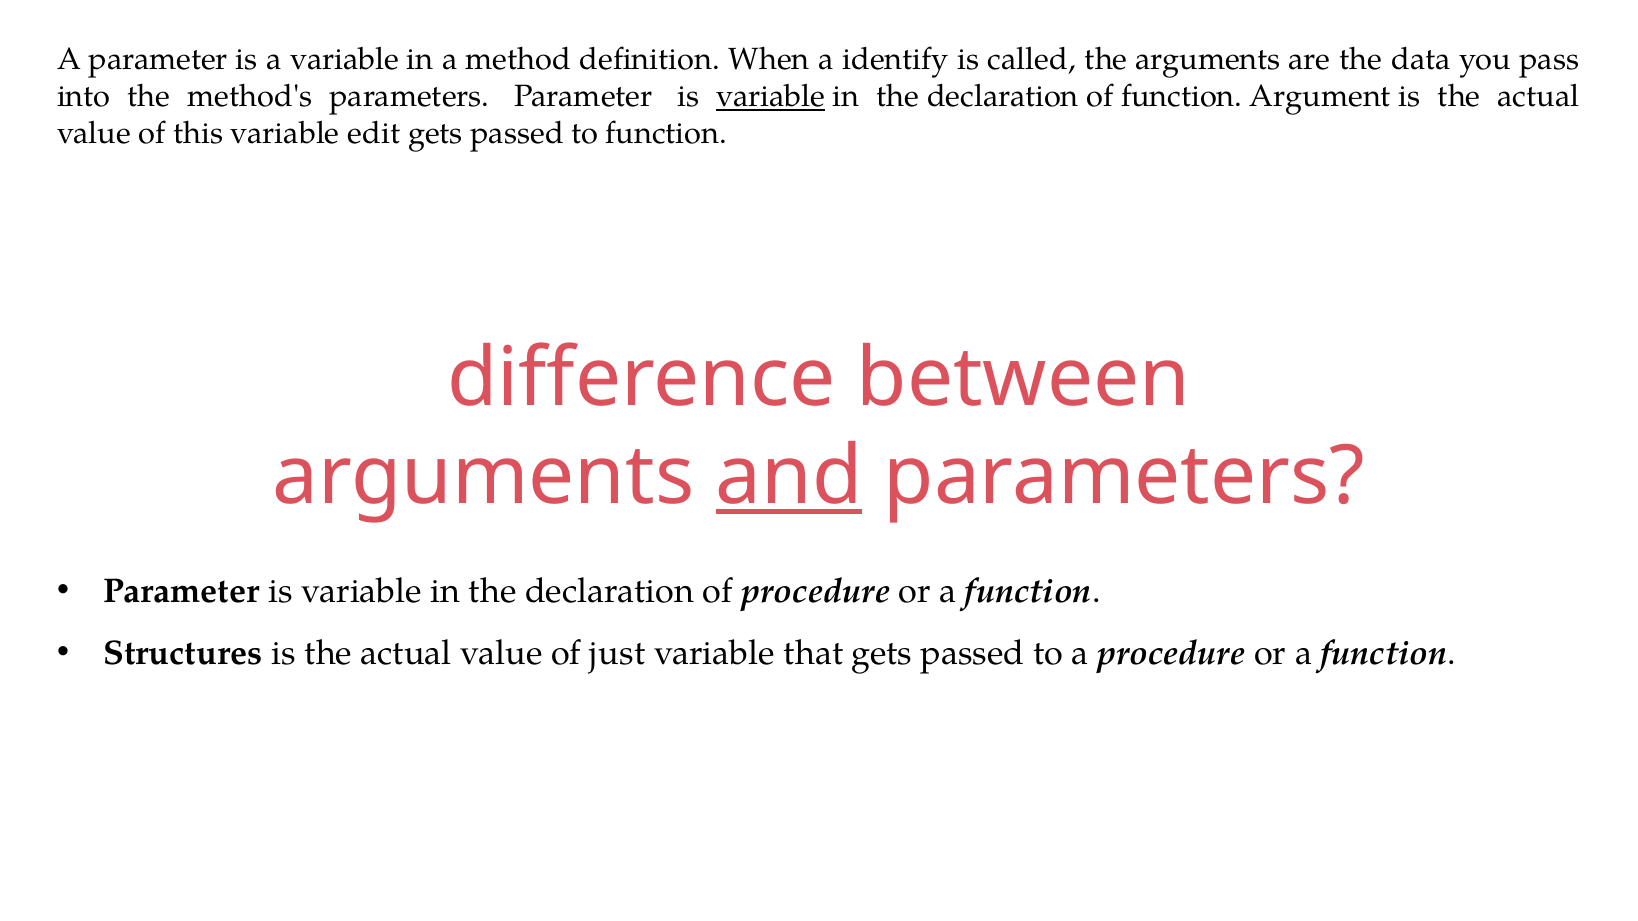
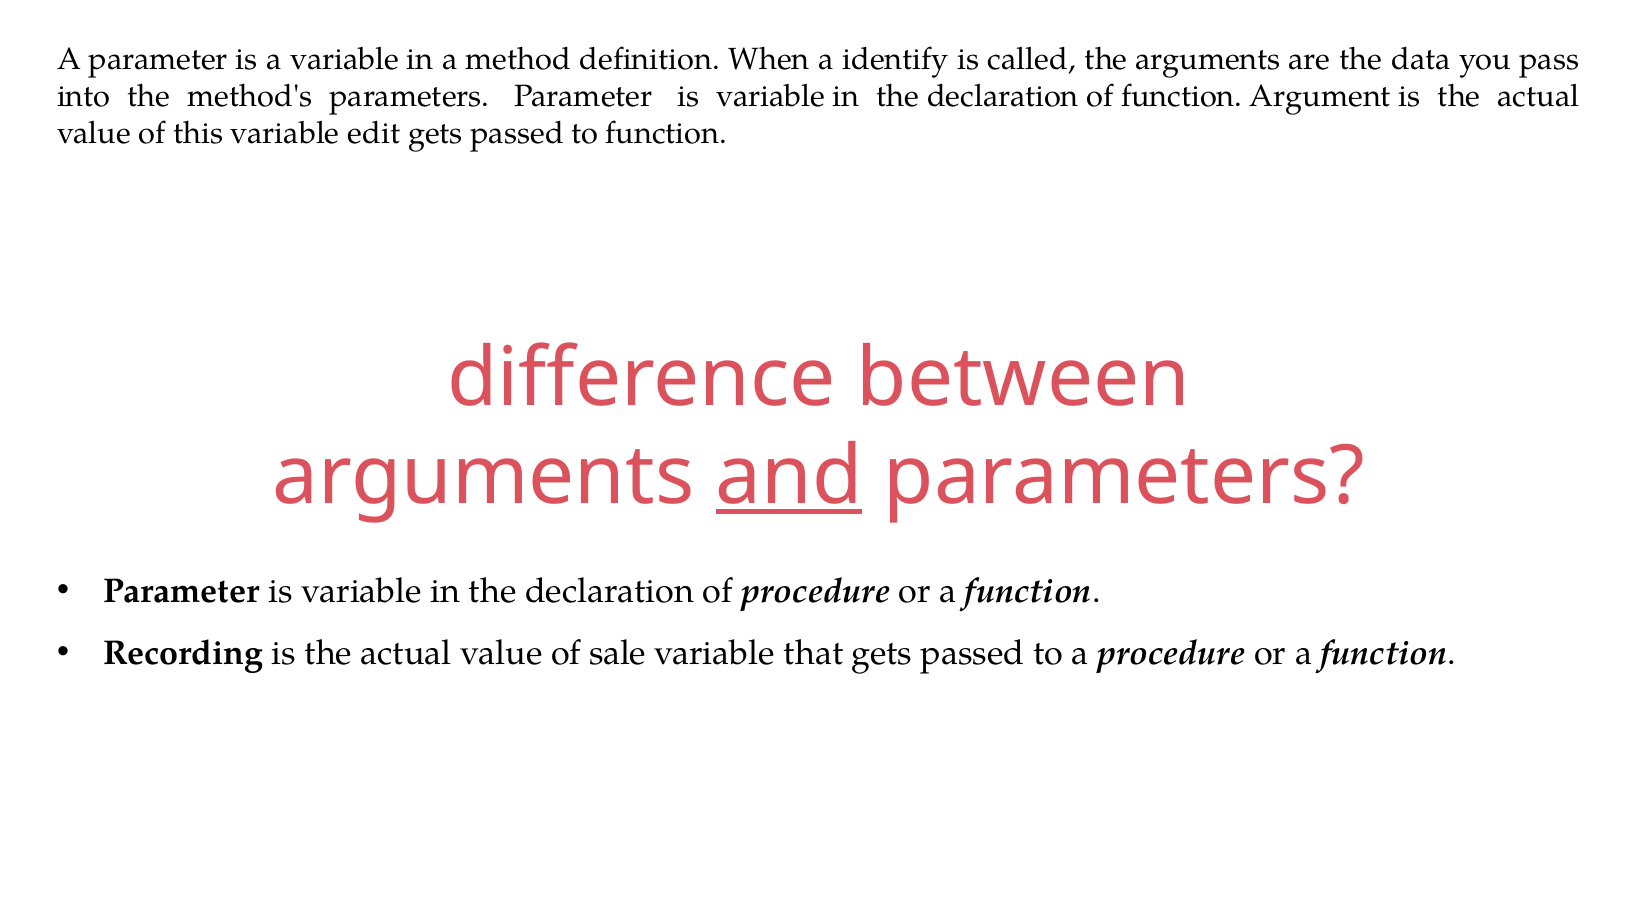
variable at (771, 97) underline: present -> none
Structures: Structures -> Recording
just: just -> sale
